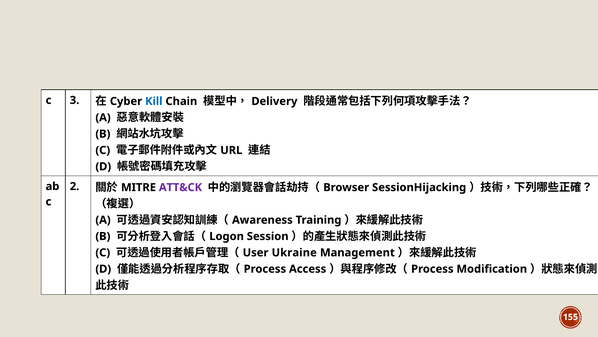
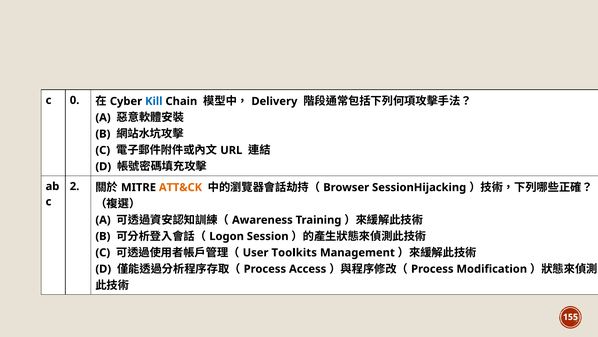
3: 3 -> 0
ATT&CK colour: purple -> orange
Ukraine: Ukraine -> Toolkits
